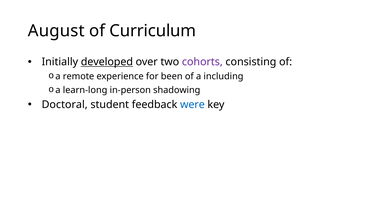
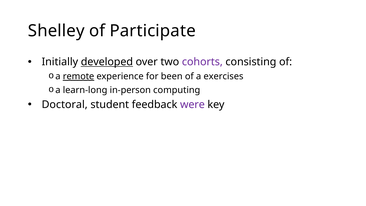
August: August -> Shelley
Curriculum: Curriculum -> Participate
remote underline: none -> present
including: including -> exercises
shadowing: shadowing -> computing
were colour: blue -> purple
